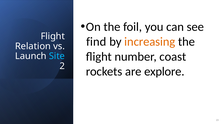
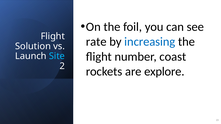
find: find -> rate
increasing colour: orange -> blue
Relation: Relation -> Solution
